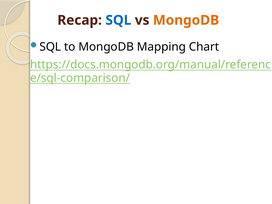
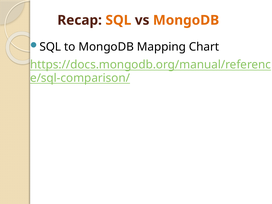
SQL at (118, 20) colour: blue -> orange
